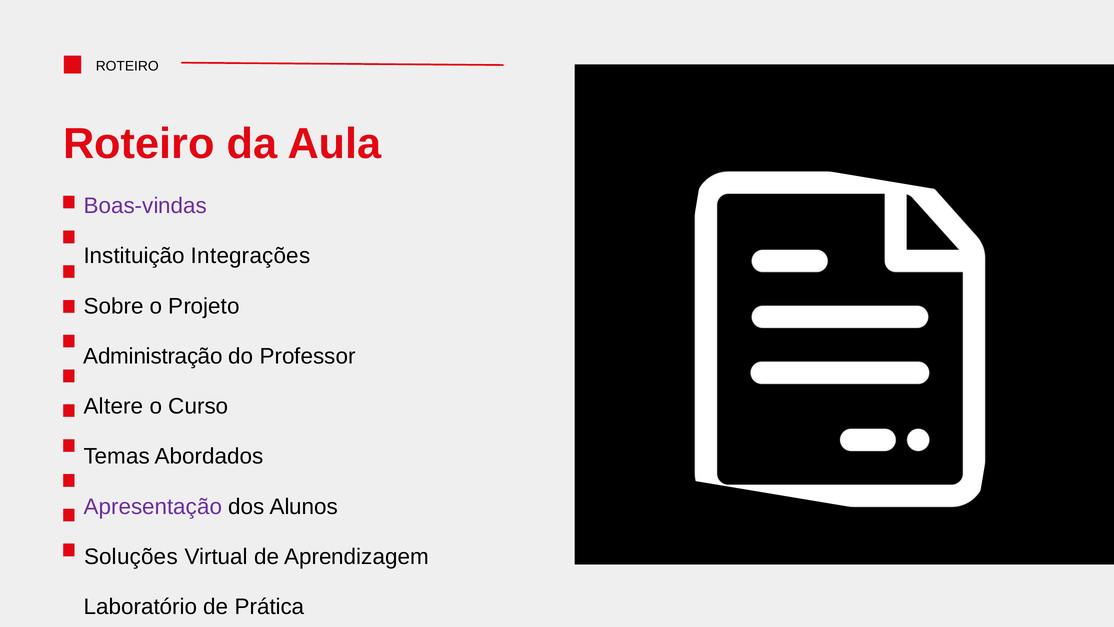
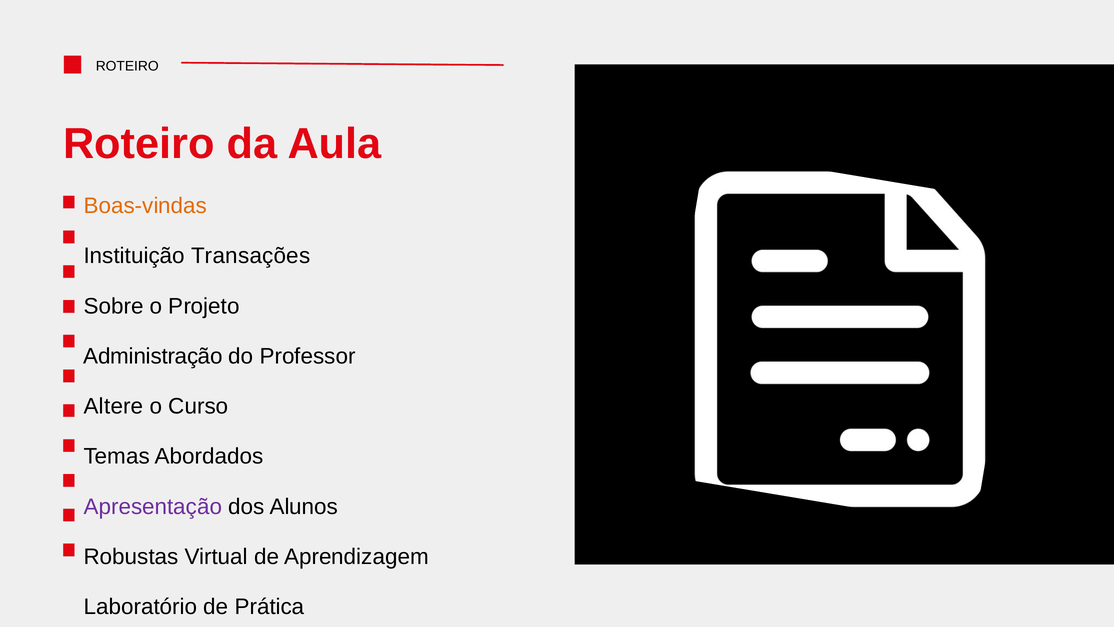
Boas-vindas colour: purple -> orange
Integrações: Integrações -> Transações
Soluções: Soluções -> Robustas
